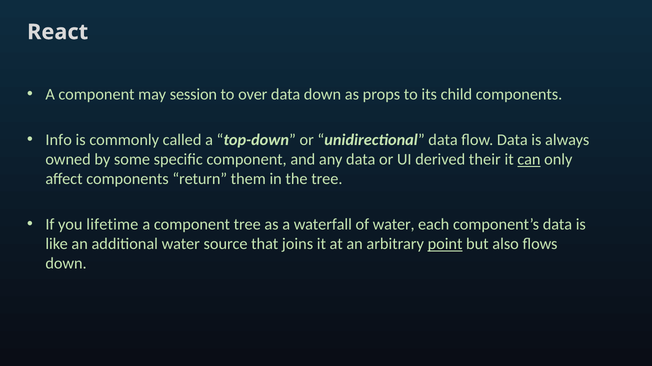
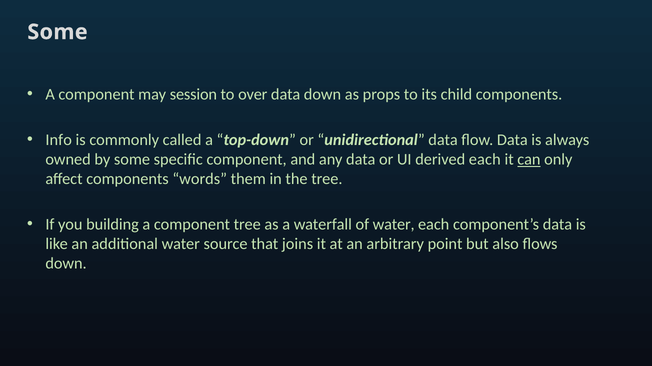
React at (58, 32): React -> Some
derived their: their -> each
return: return -> words
lifetime: lifetime -> building
point underline: present -> none
